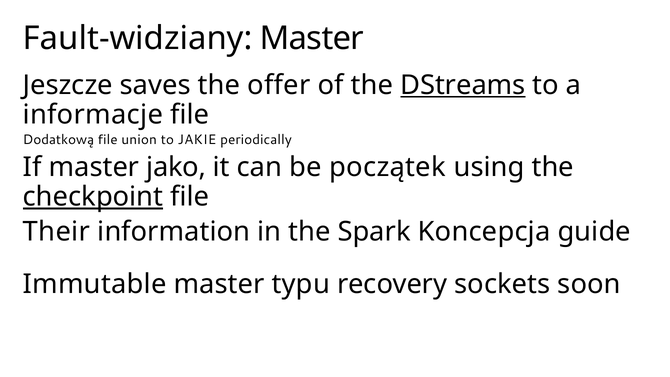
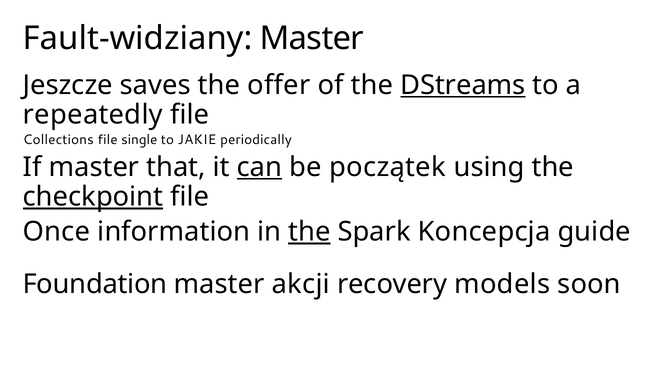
informacje: informacje -> repeatedly
Dodatkową: Dodatkową -> Collections
union: union -> single
jako: jako -> that
can underline: none -> present
Their: Their -> Once
the at (309, 232) underline: none -> present
Immutable: Immutable -> Foundation
typu: typu -> akcji
sockets: sockets -> models
